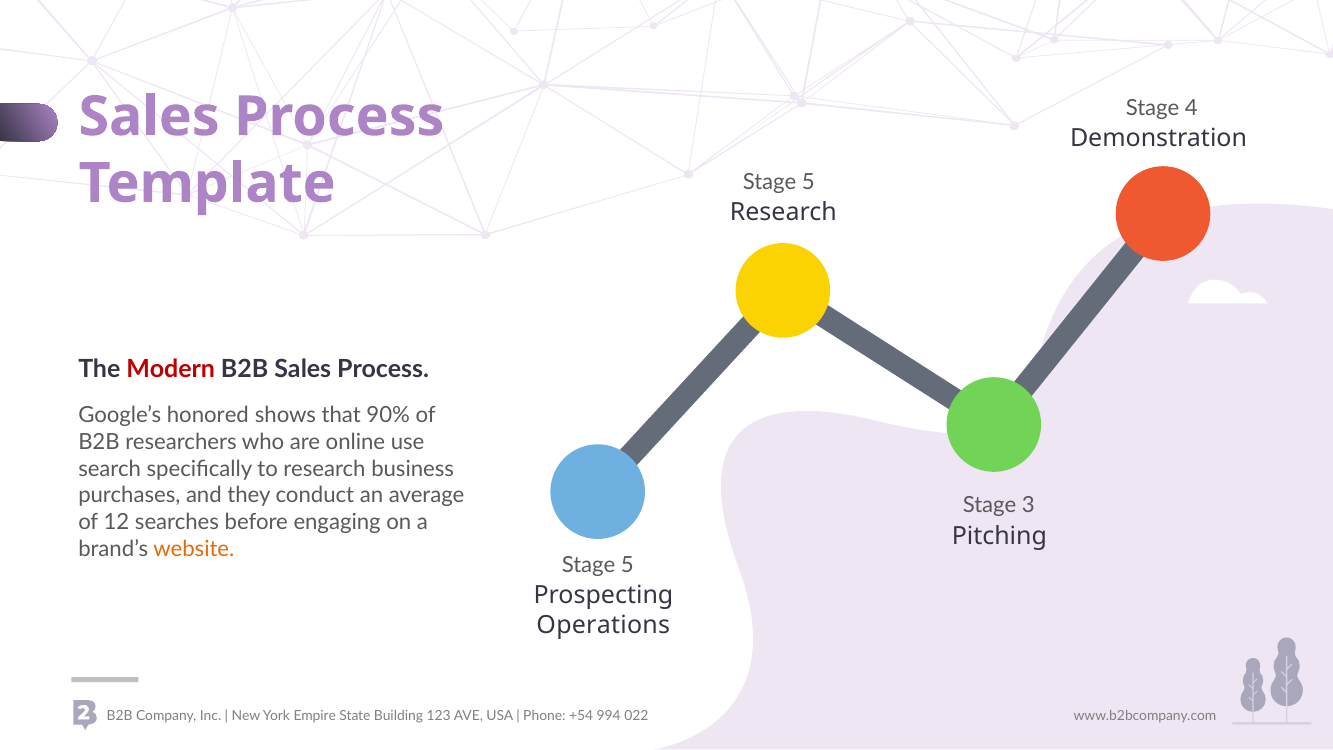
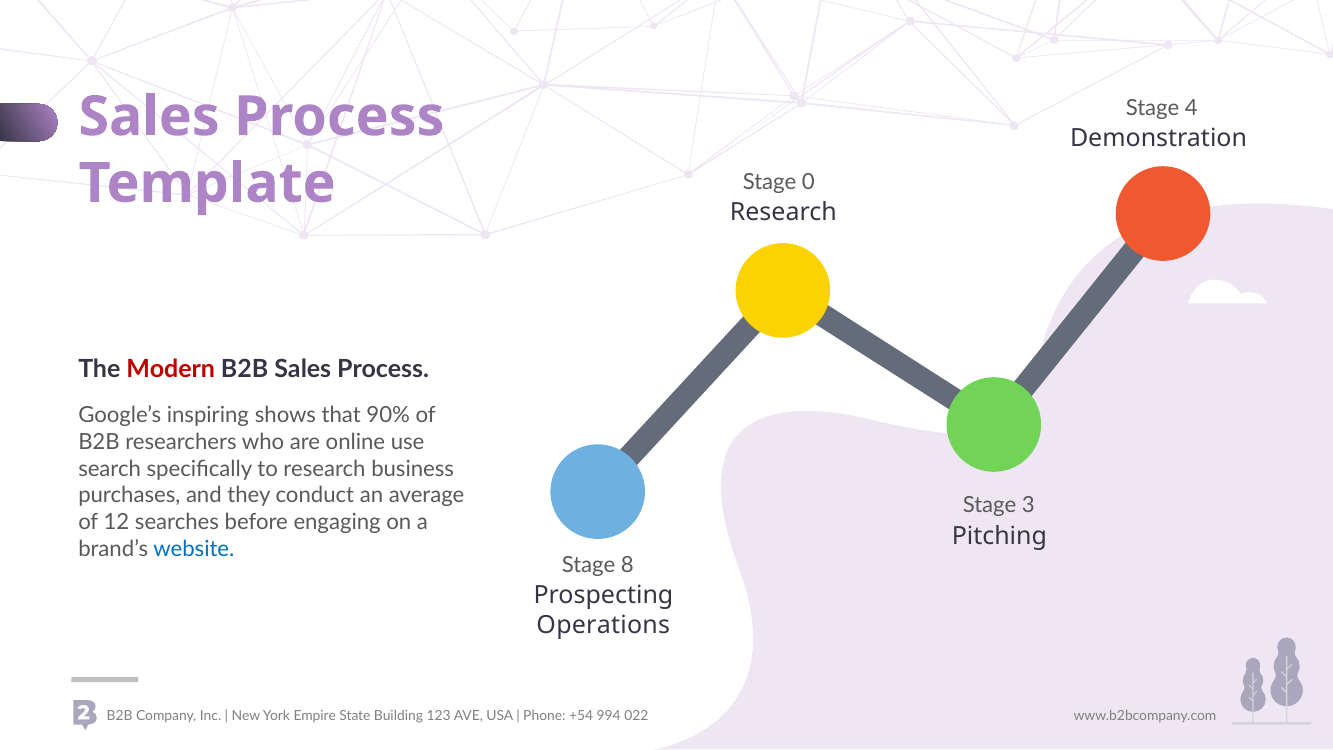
5 at (808, 182): 5 -> 0
honored: honored -> inspiring
website colour: orange -> blue
5 at (627, 565): 5 -> 8
